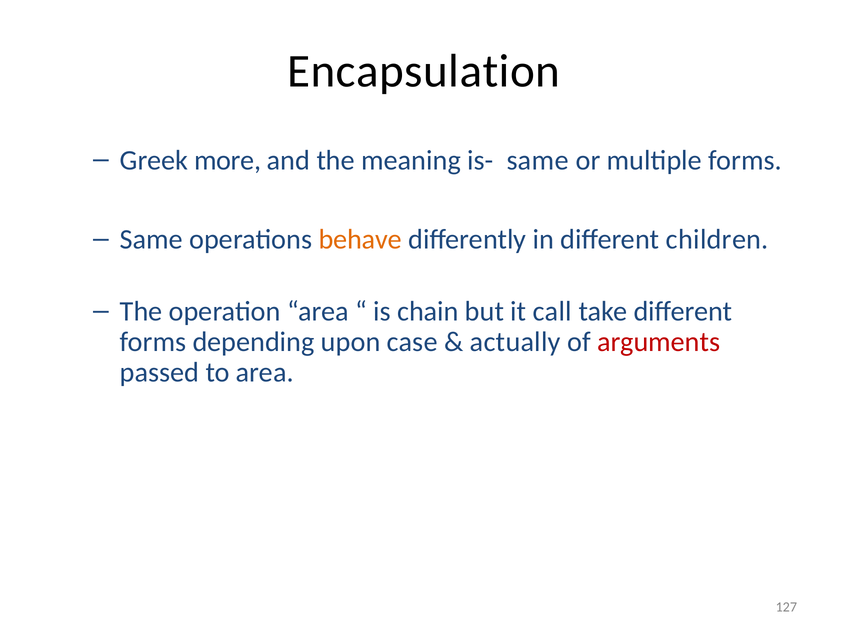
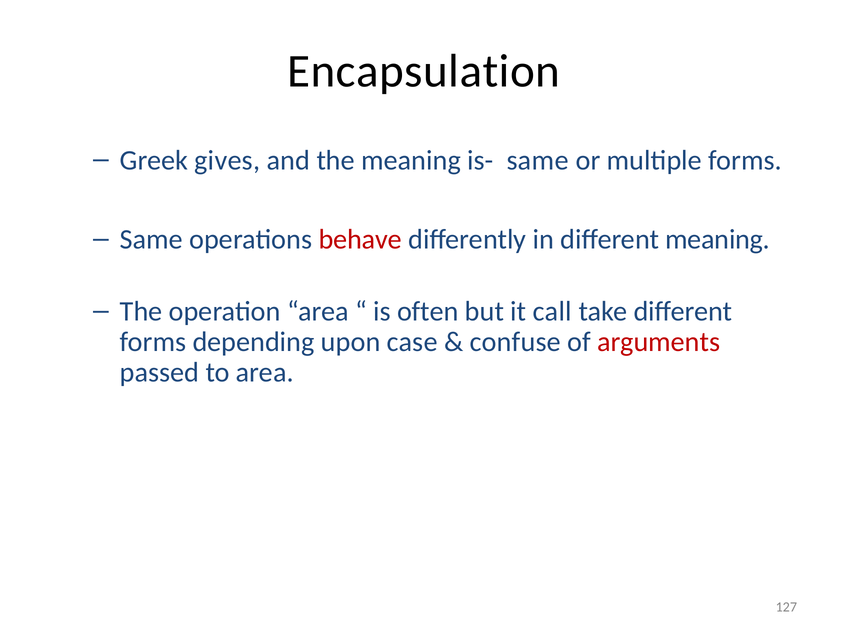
more: more -> gives
behave colour: orange -> red
different children: children -> meaning
chain: chain -> often
actually: actually -> confuse
